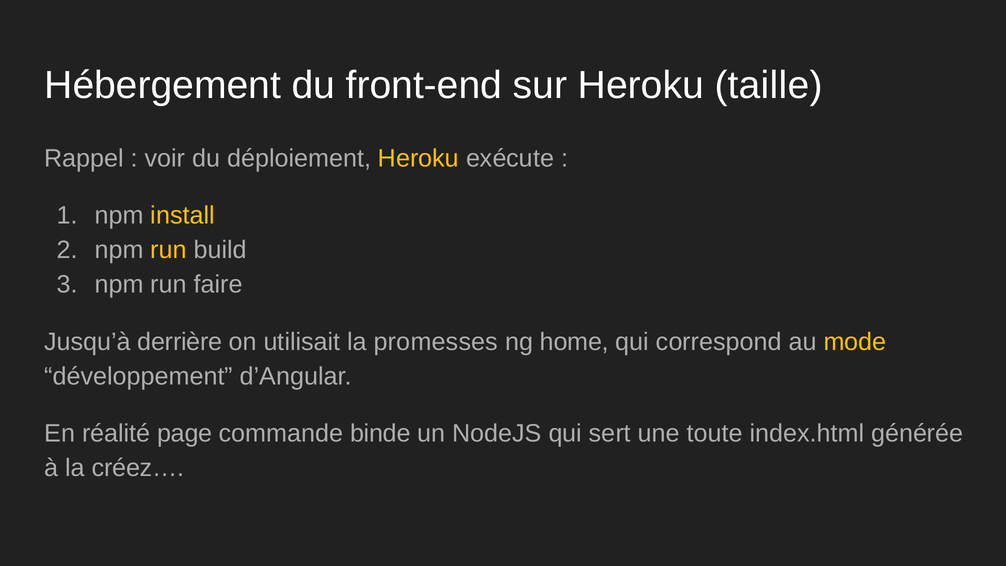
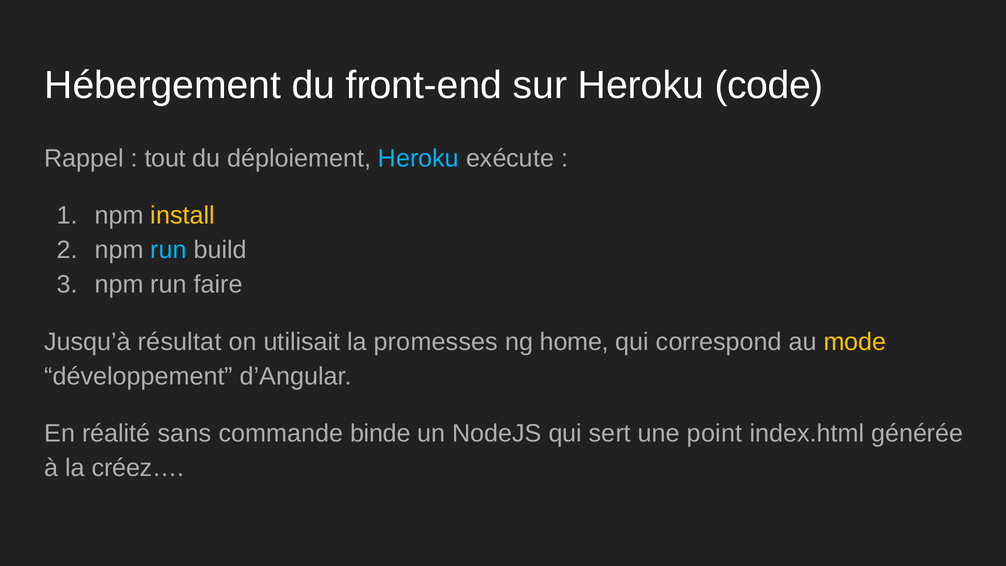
taille: taille -> code
voir: voir -> tout
Heroku at (418, 158) colour: yellow -> light blue
run at (169, 250) colour: yellow -> light blue
derrière: derrière -> résultat
page: page -> sans
toute: toute -> point
